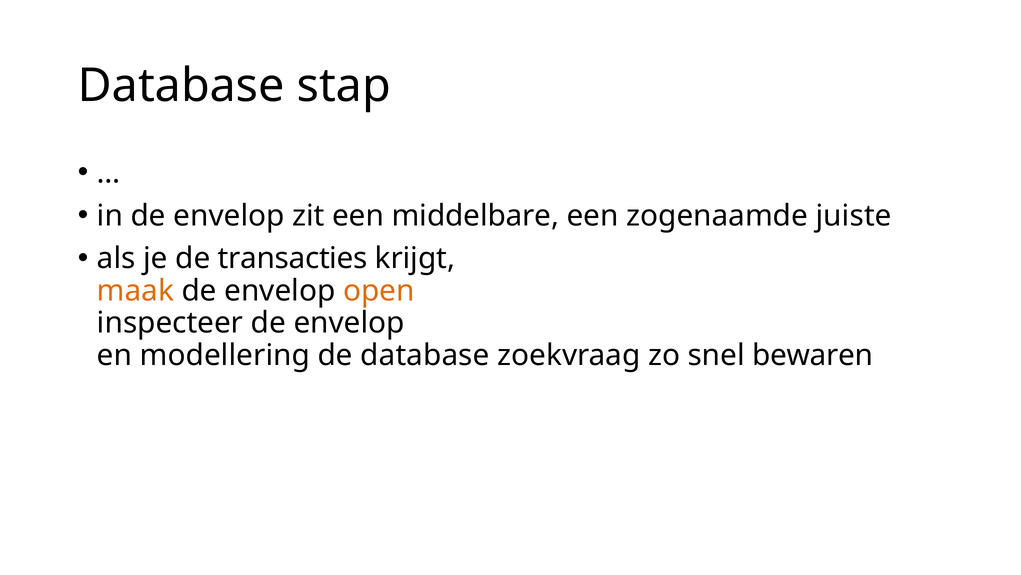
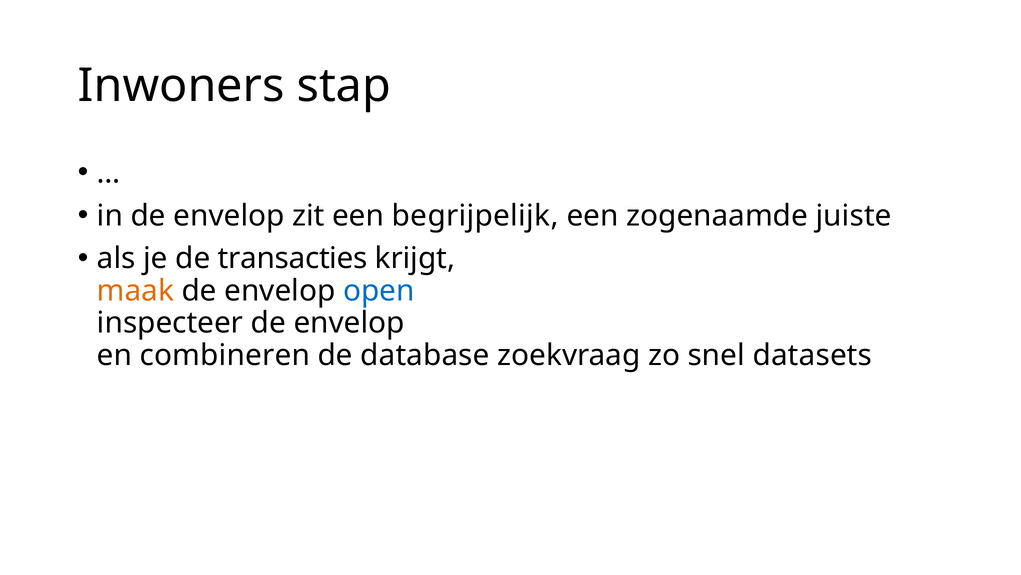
Database at (181, 86): Database -> Inwoners
middelbare: middelbare -> begrijpelijk
open colour: orange -> blue
modellering: modellering -> combineren
bewaren: bewaren -> datasets
